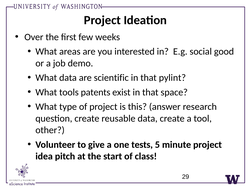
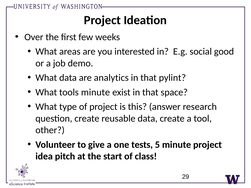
scientific: scientific -> analytics
tools patents: patents -> minute
